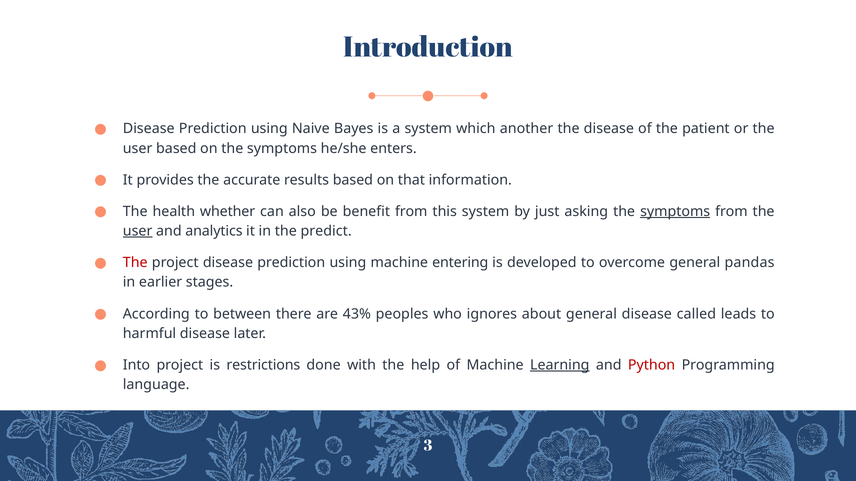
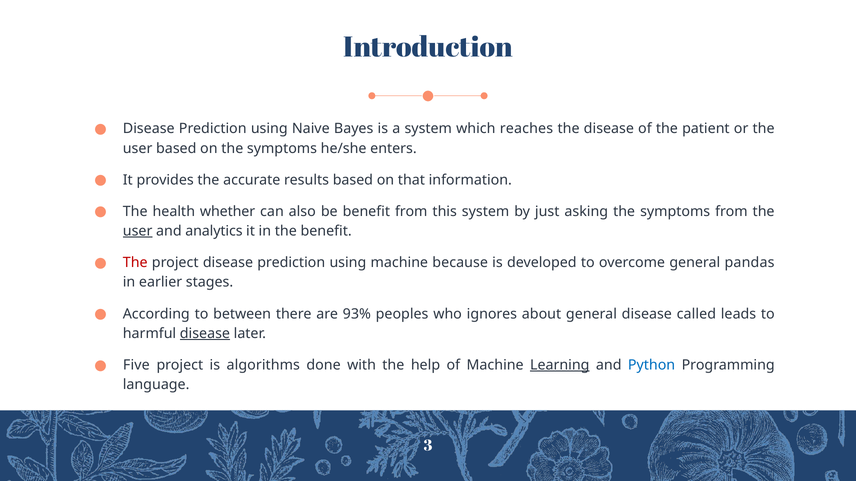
another: another -> reaches
symptoms at (675, 212) underline: present -> none
the predict: predict -> benefit
entering: entering -> because
43%: 43% -> 93%
disease at (205, 334) underline: none -> present
Into: Into -> Five
restrictions: restrictions -> algorithms
Python colour: red -> blue
